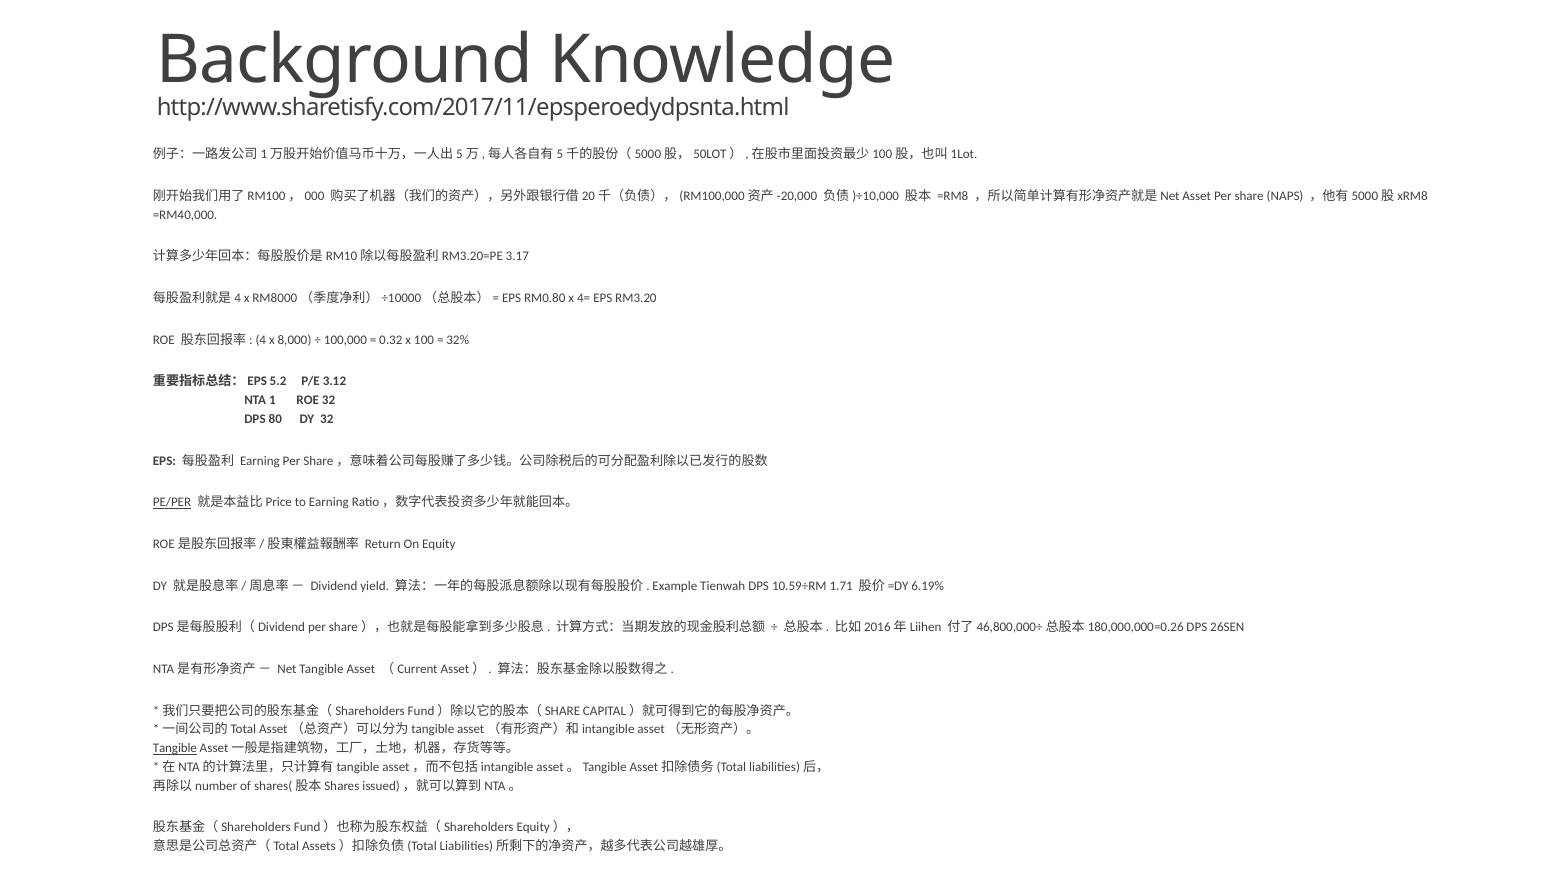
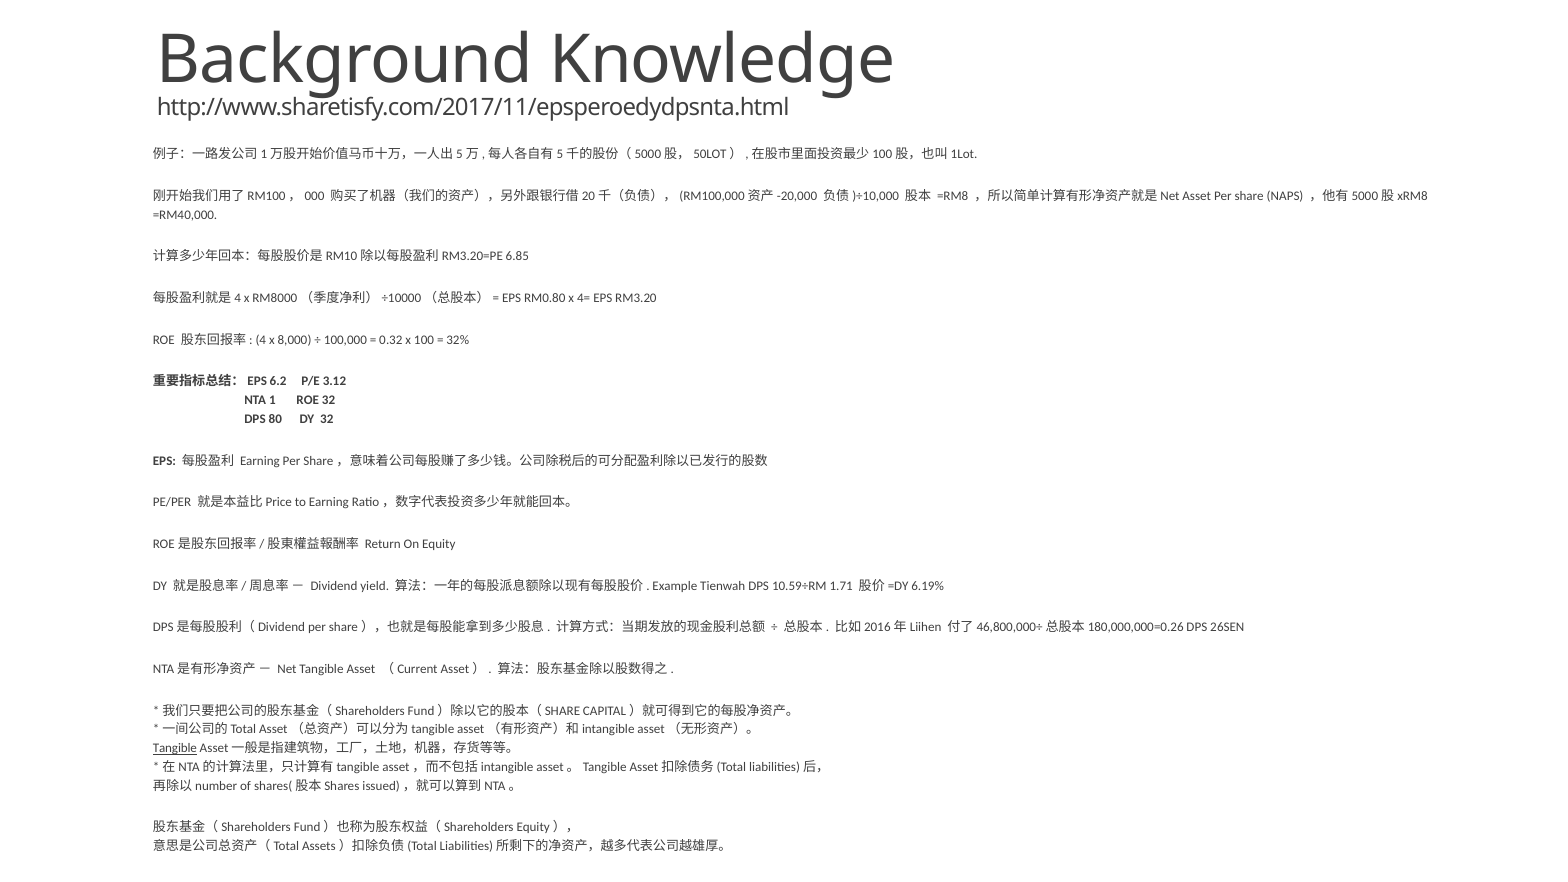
3.17: 3.17 -> 6.85
5.2: 5.2 -> 6.2
PE/PER underline: present -> none
